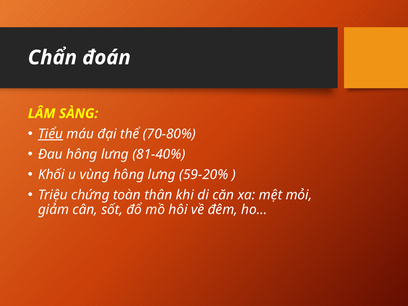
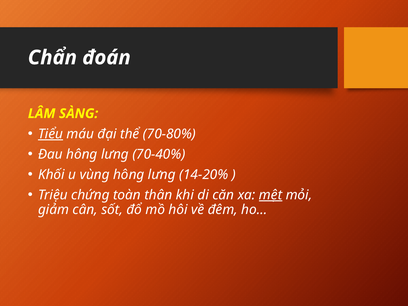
81-40%: 81-40% -> 70-40%
59-20%: 59-20% -> 14-20%
mệt underline: none -> present
